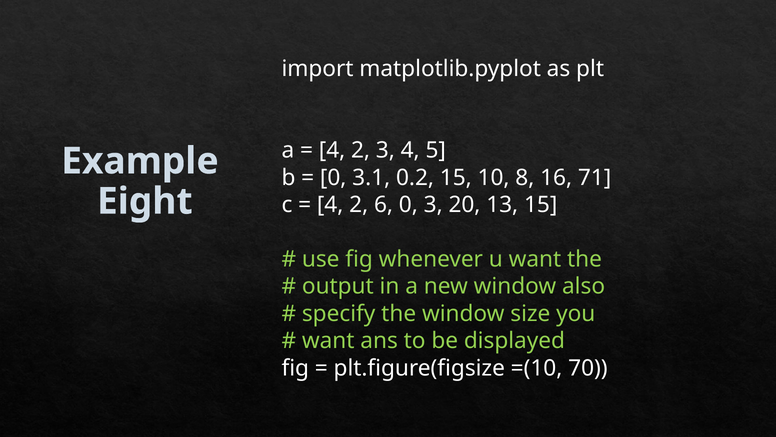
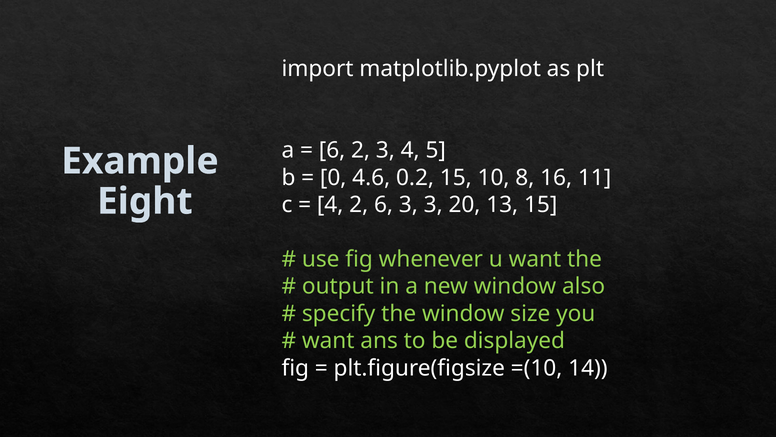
4 at (332, 150): 4 -> 6
3.1: 3.1 -> 4.6
71: 71 -> 11
6 0: 0 -> 3
70: 70 -> 14
